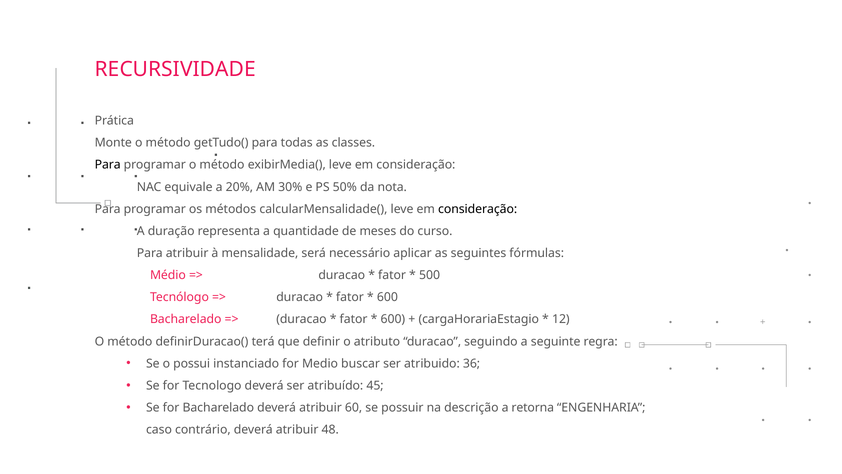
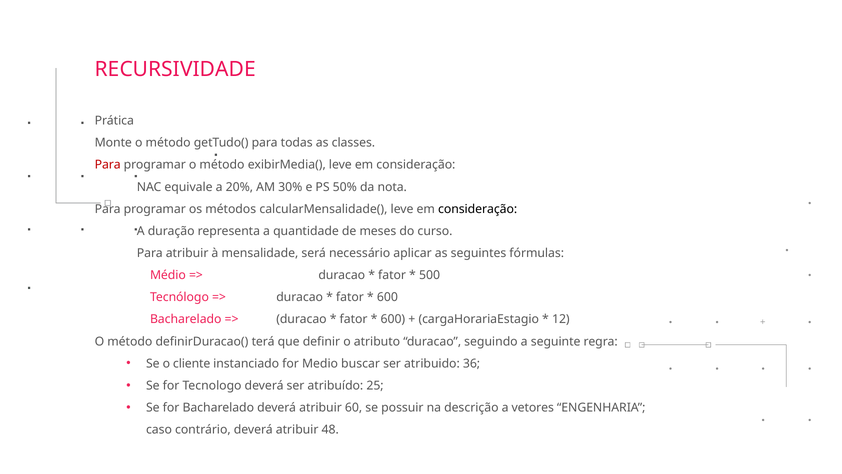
Para at (108, 165) colour: black -> red
possui: possui -> cliente
45: 45 -> 25
retorna: retorna -> vetores
